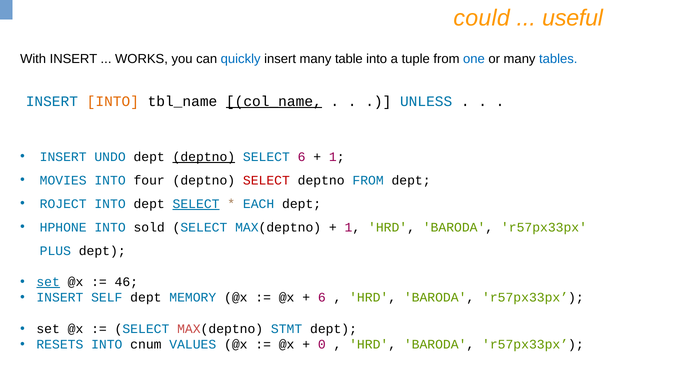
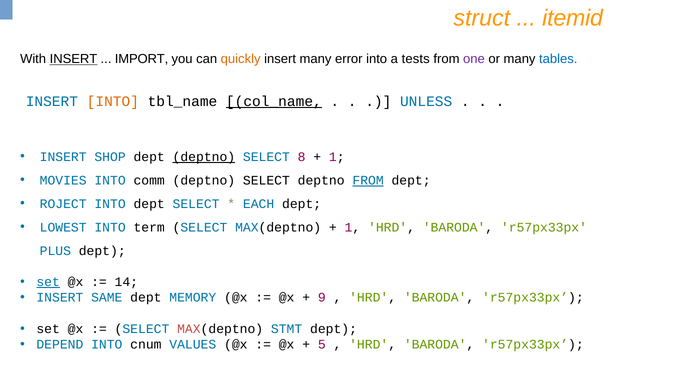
could: could -> struct
useful: useful -> itemid
INSERT at (74, 59) underline: none -> present
WORKS: WORKS -> IMPORT
quickly colour: blue -> orange
table: table -> error
tuple: tuple -> tests
one colour: blue -> purple
UNDO: UNDO -> SHOP
SELECT 6: 6 -> 8
four: four -> comm
SELECT at (266, 180) colour: red -> black
FROM at (368, 180) underline: none -> present
SELECT at (196, 204) underline: present -> none
HPHONE: HPHONE -> LOWEST
sold: sold -> term
46: 46 -> 14
SELF: SELF -> SAME
6 at (322, 298): 6 -> 9
RESETS: RESETS -> DEPEND
0: 0 -> 5
